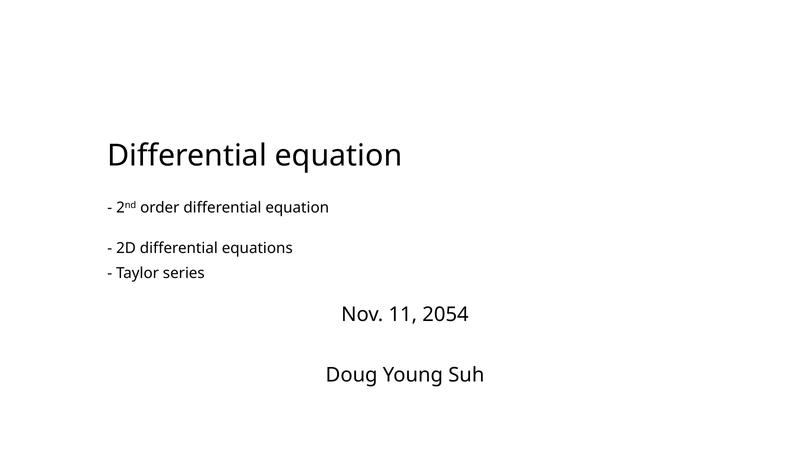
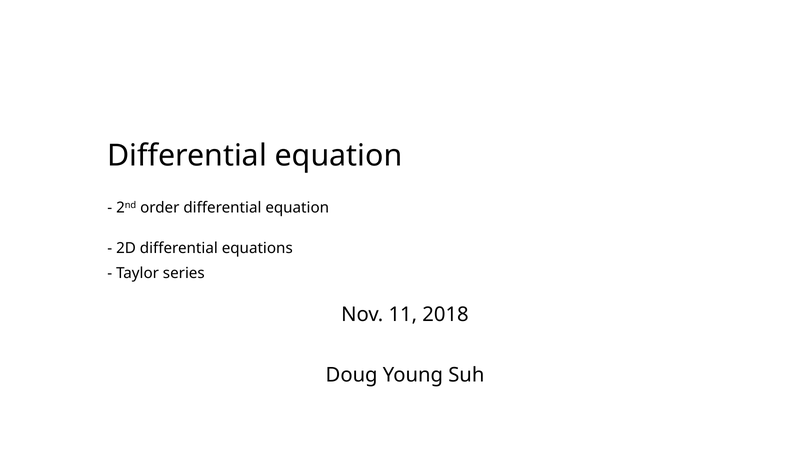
2054: 2054 -> 2018
